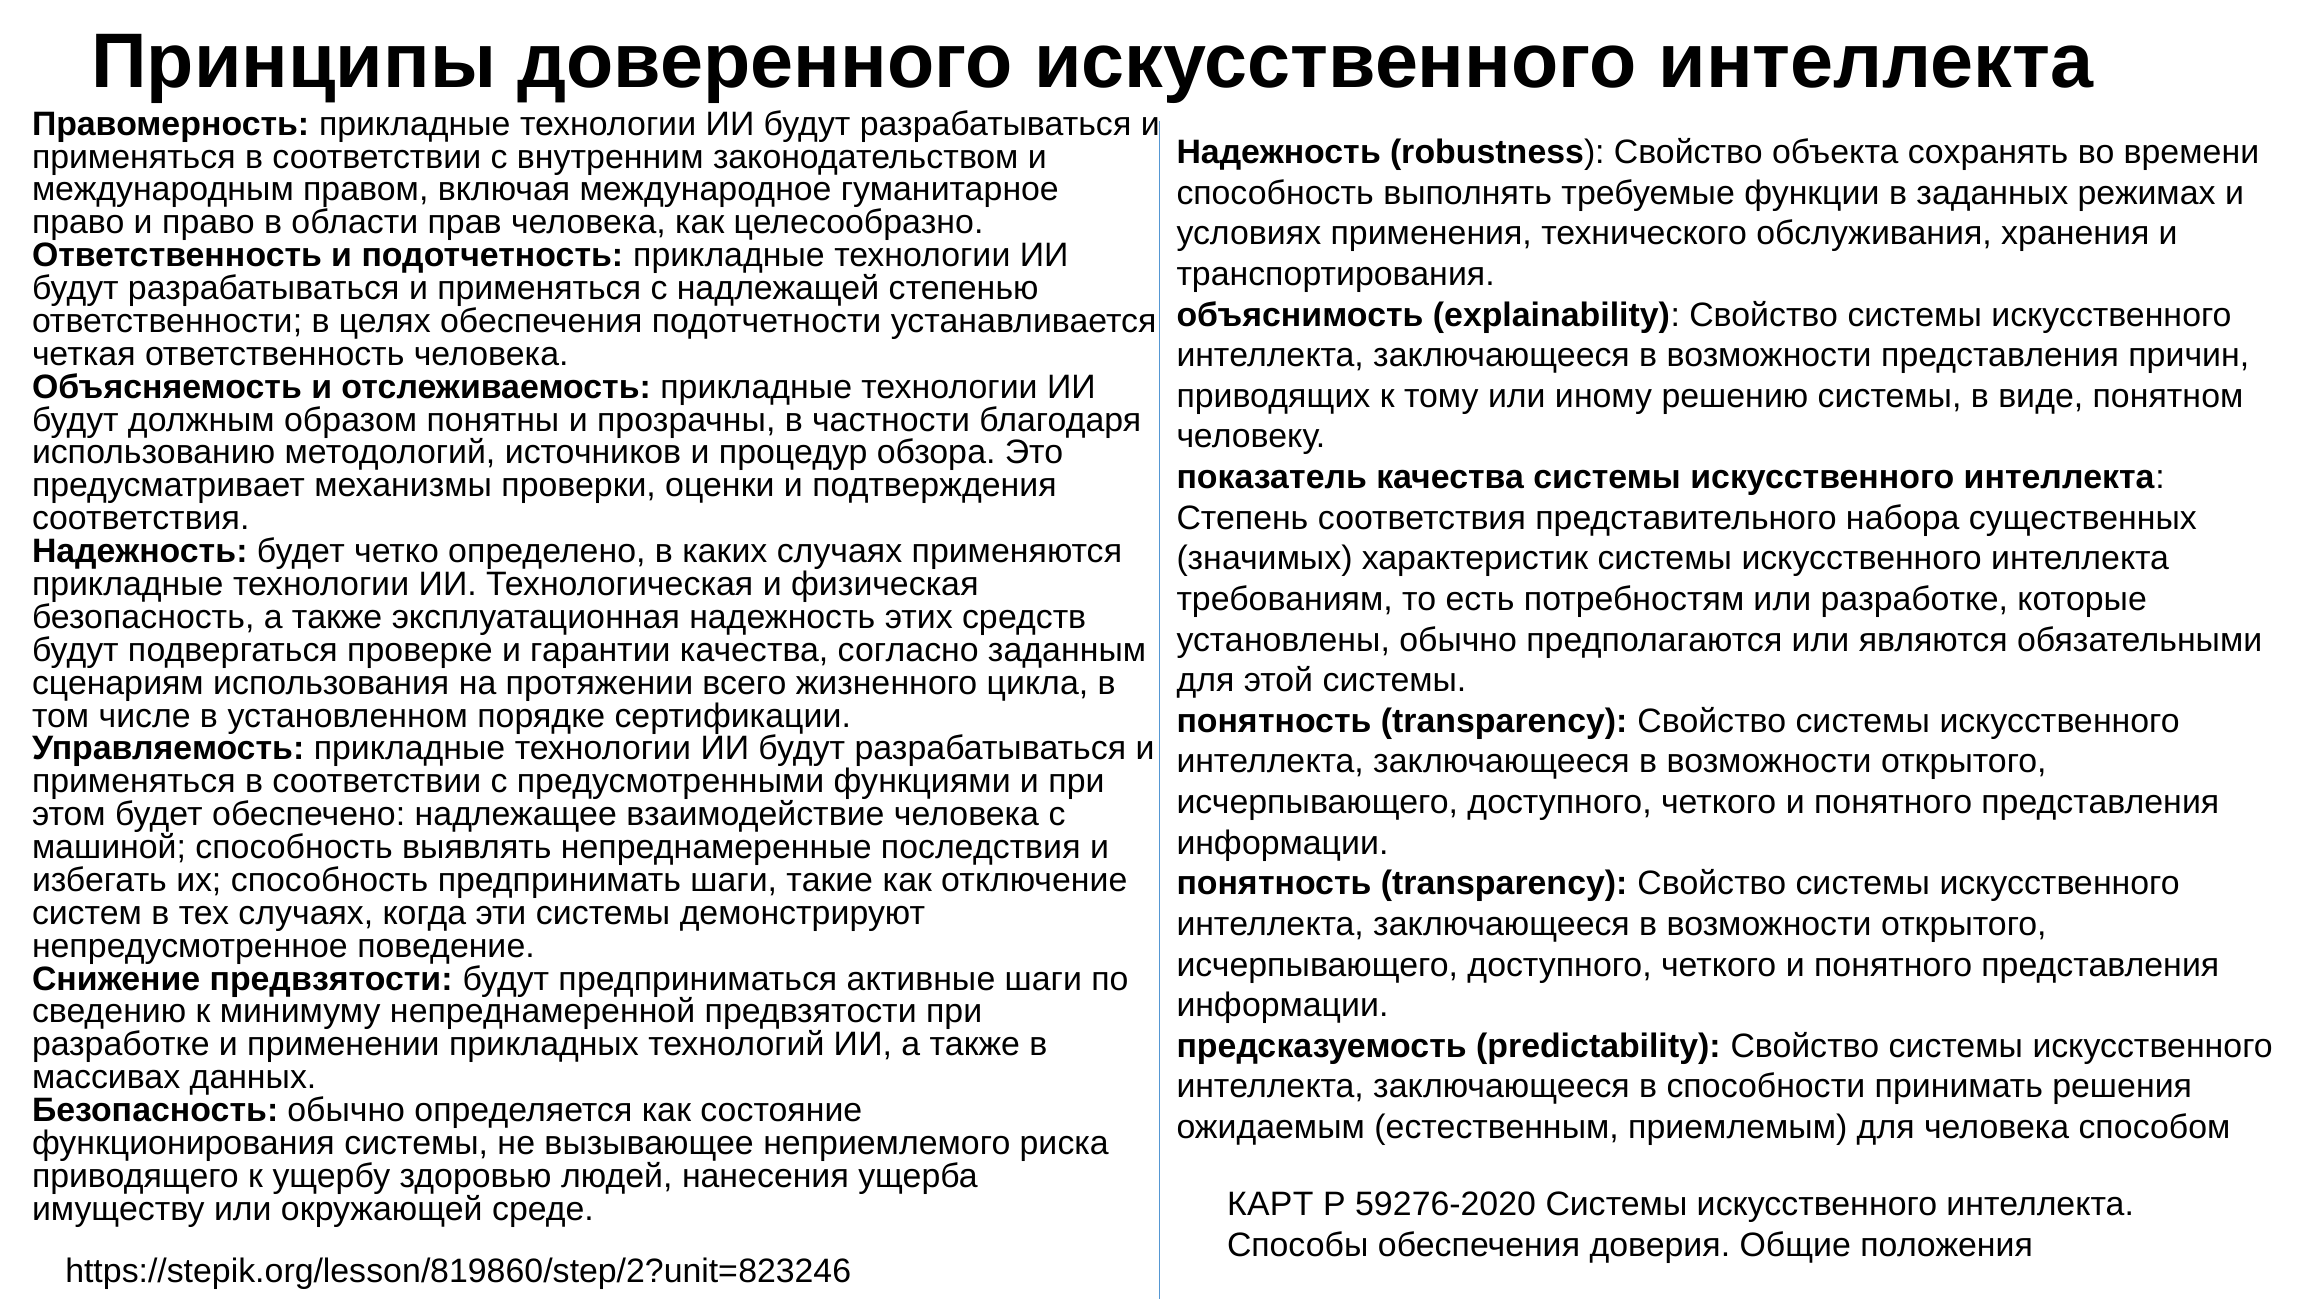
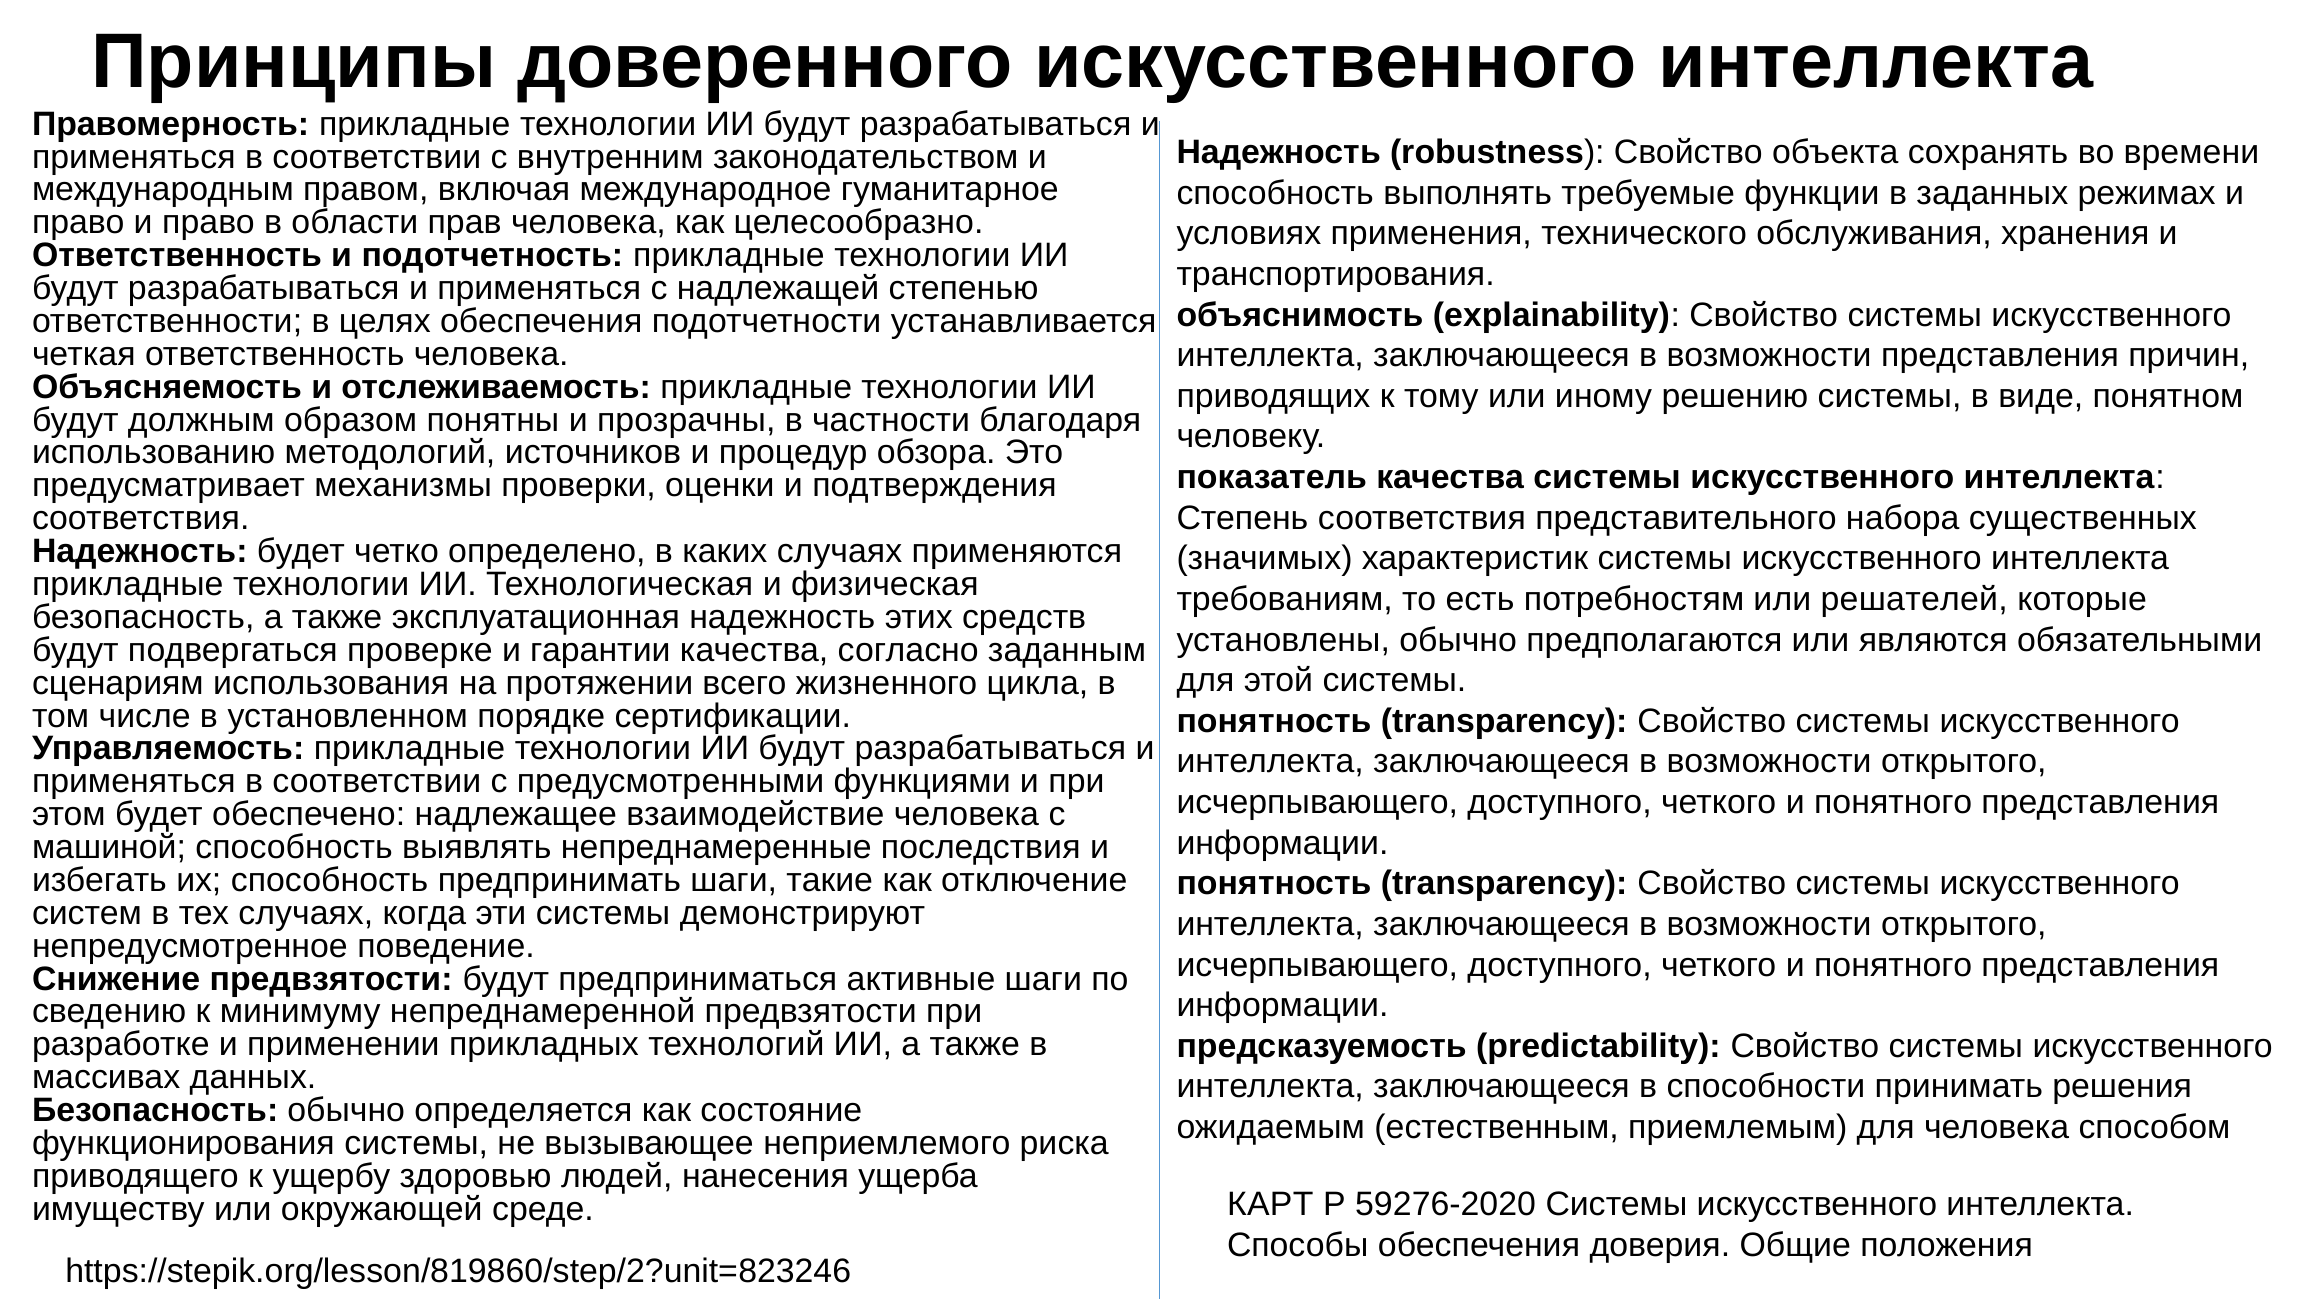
или разработке: разработке -> решателей
